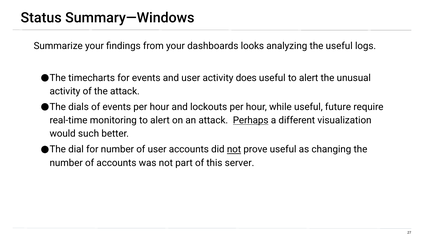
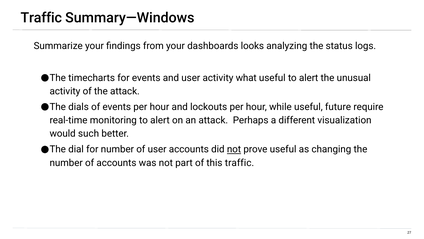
Status at (41, 18): Status -> Traffic
the useful: useful -> status
does: does -> what
Perhaps underline: present -> none
this server: server -> traffic
